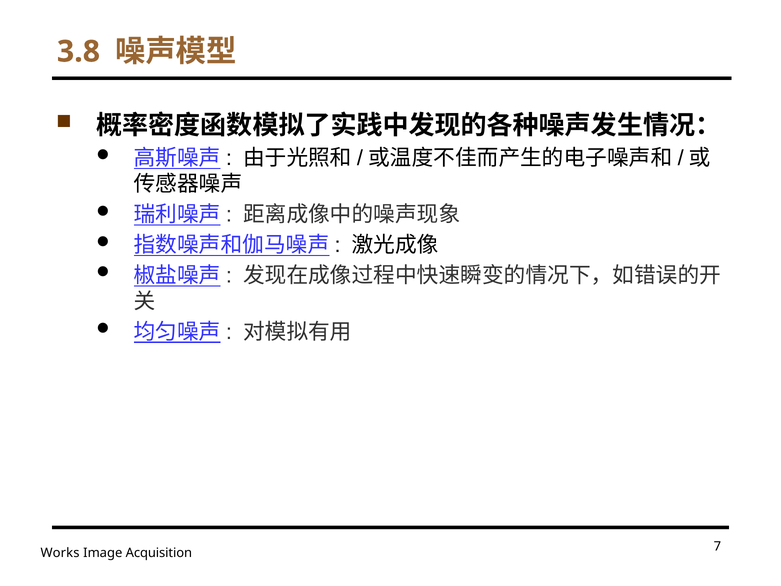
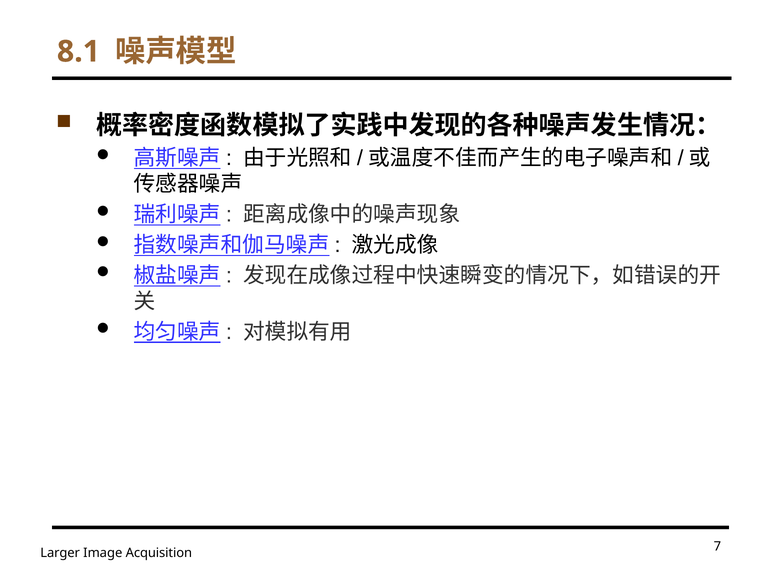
3.8: 3.8 -> 8.1
Works: Works -> Larger
